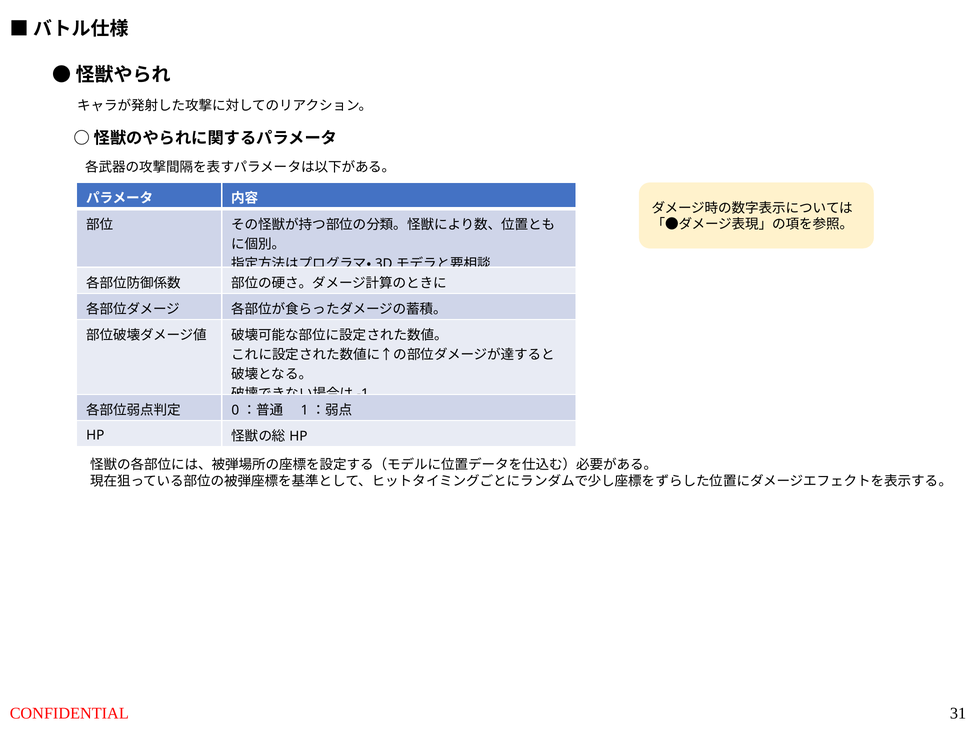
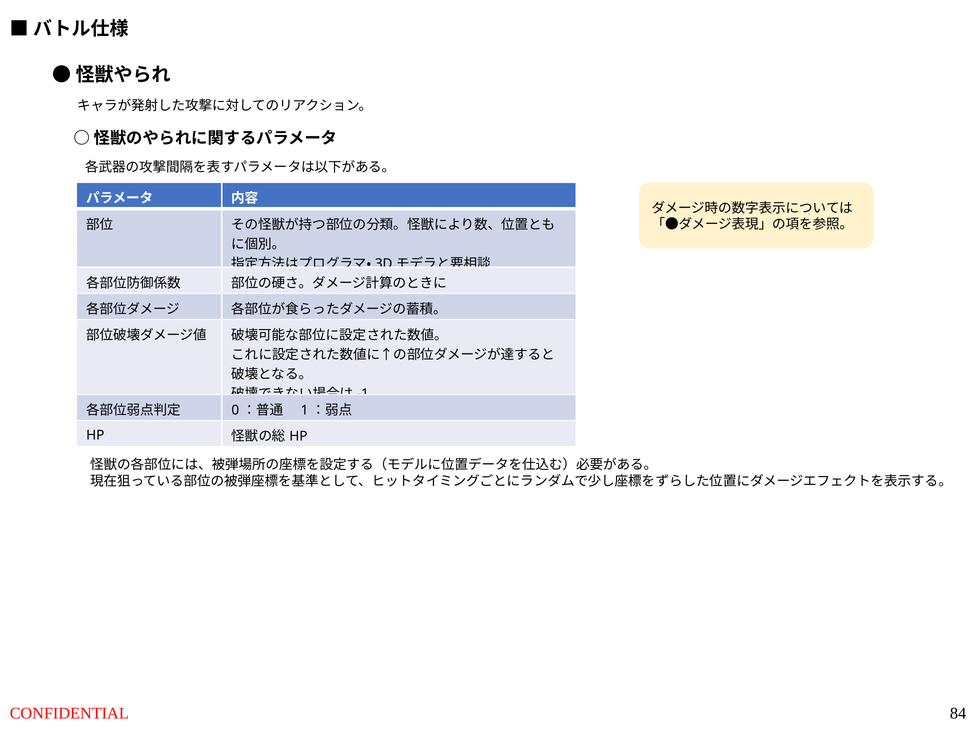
31: 31 -> 84
